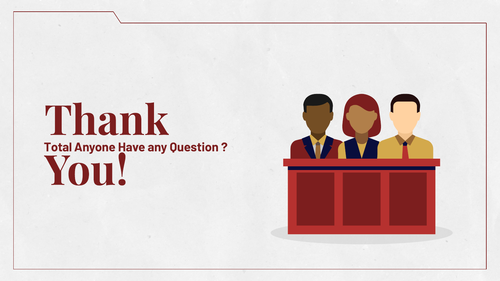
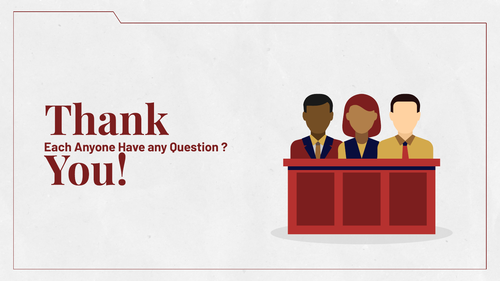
Total: Total -> Each
